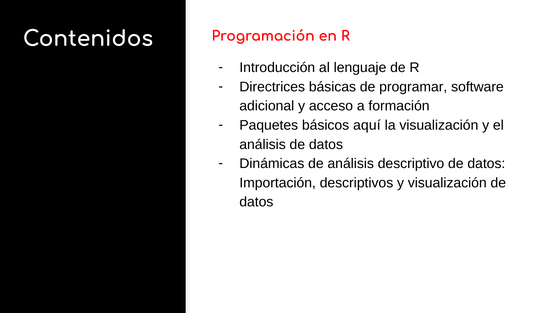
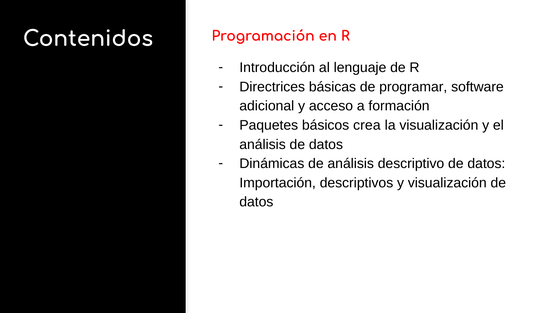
aquí: aquí -> crea
